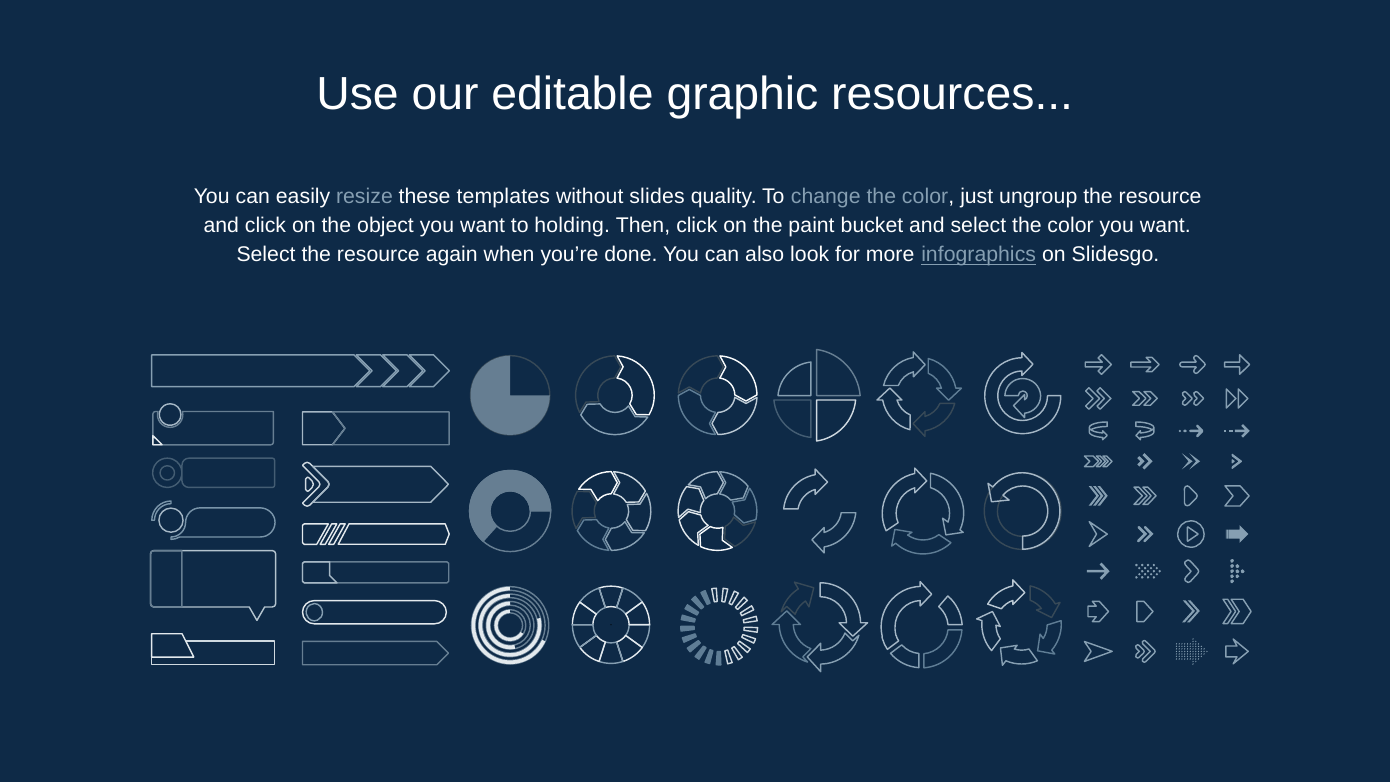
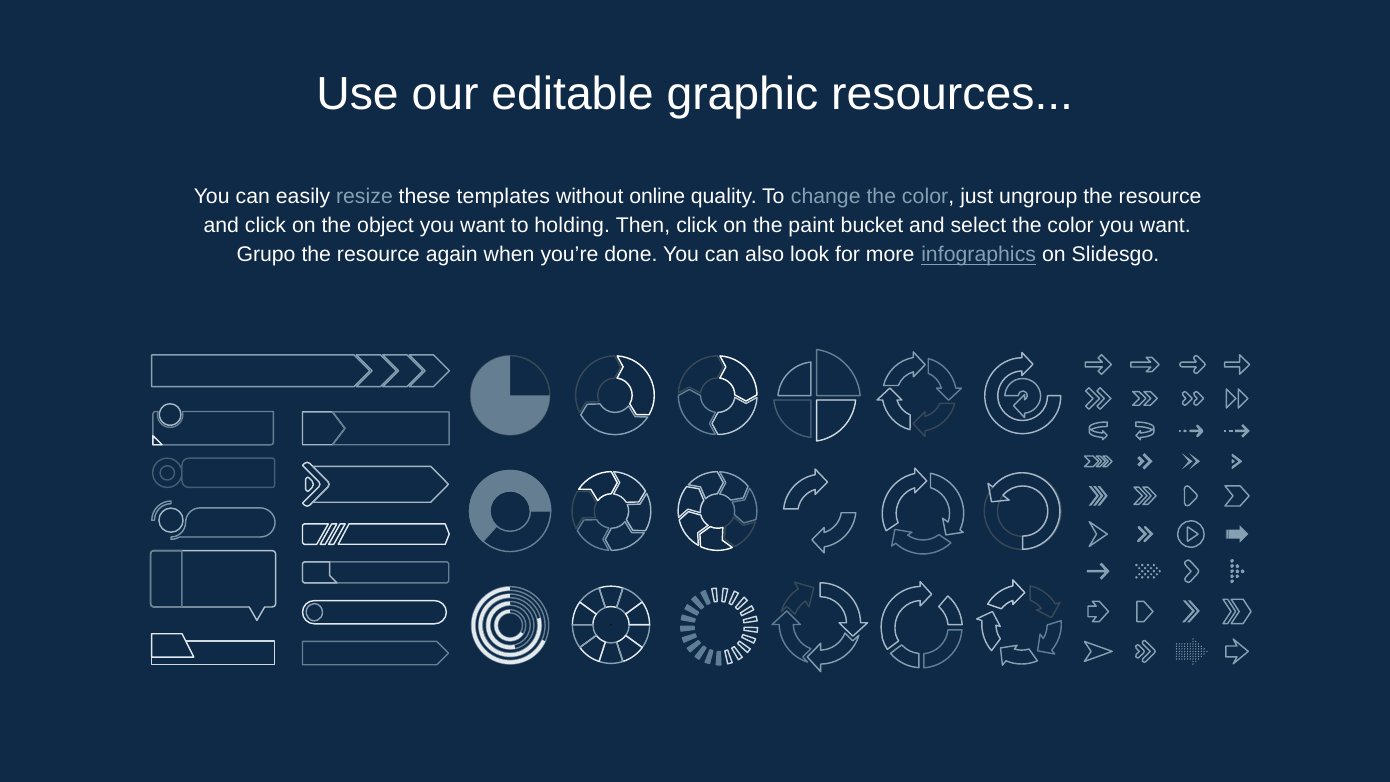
slides: slides -> online
Select at (266, 255): Select -> Grupo
